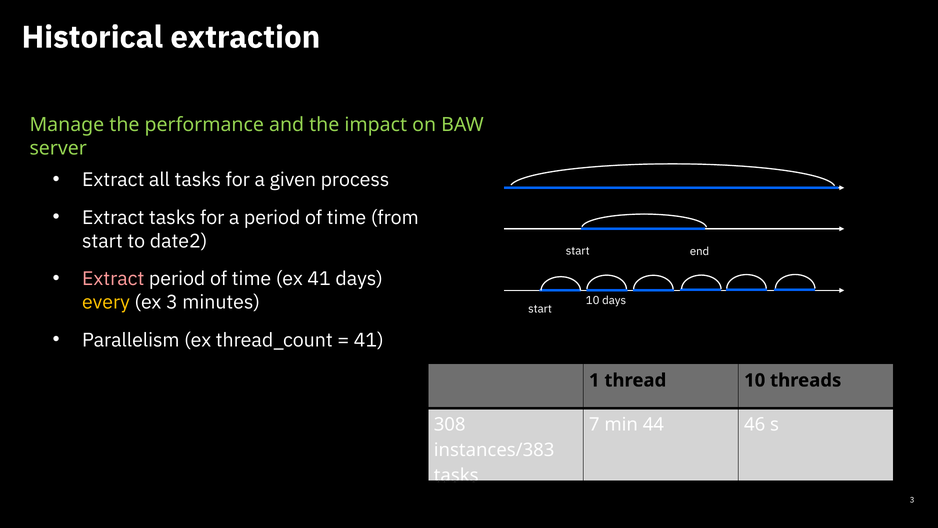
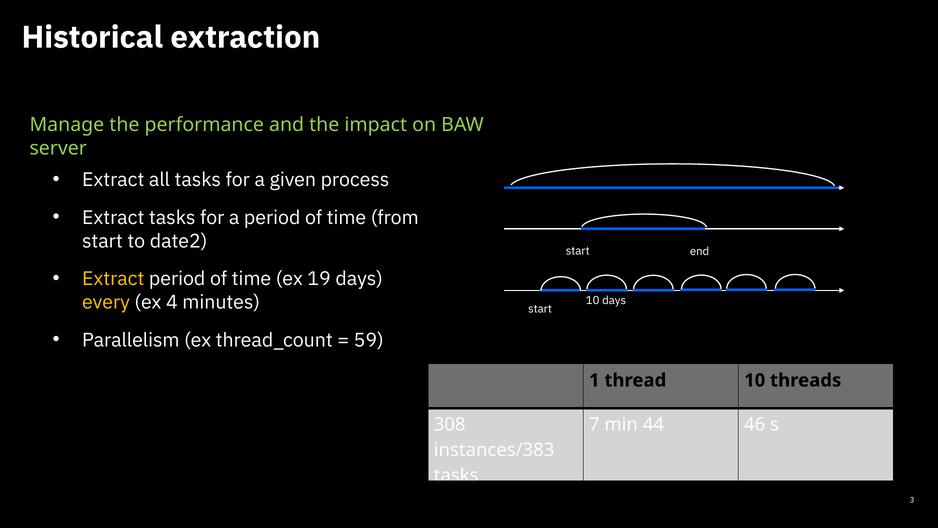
Extract at (113, 279) colour: pink -> yellow
ex 41: 41 -> 19
ex 3: 3 -> 4
41 at (369, 340): 41 -> 59
